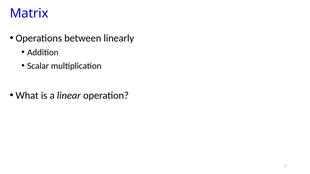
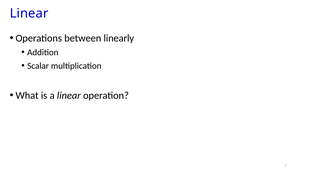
Matrix at (29, 13): Matrix -> Linear
